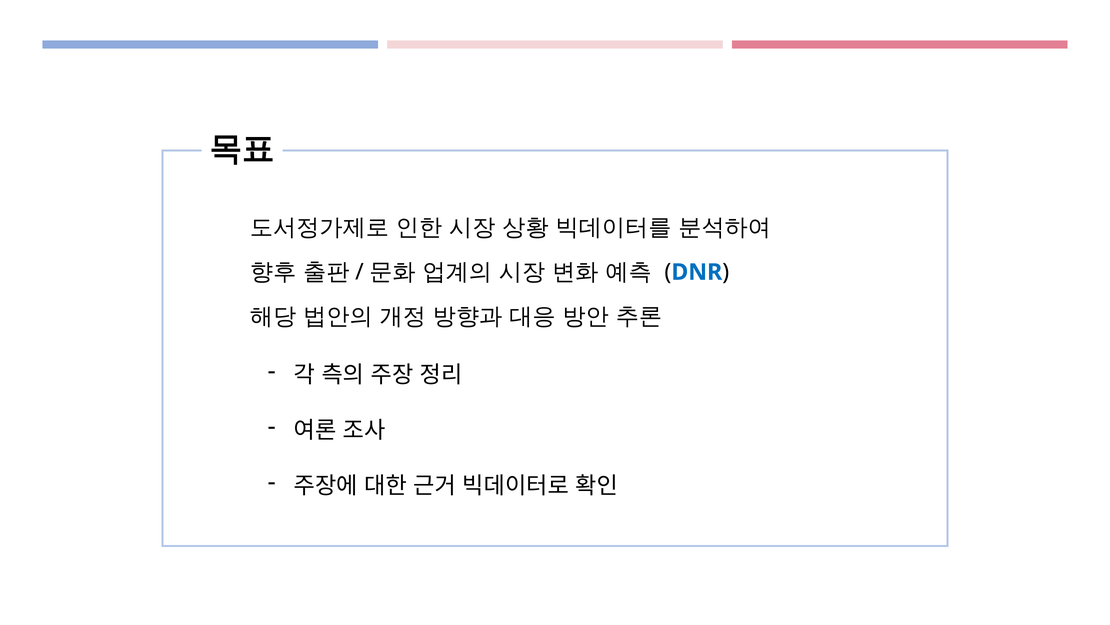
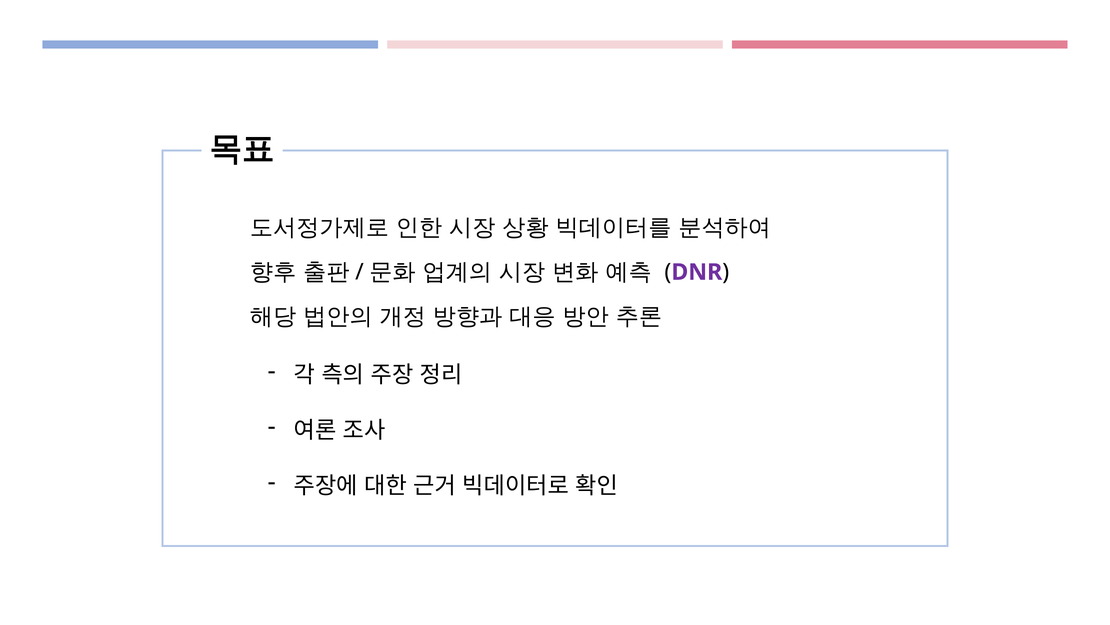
DNR colour: blue -> purple
